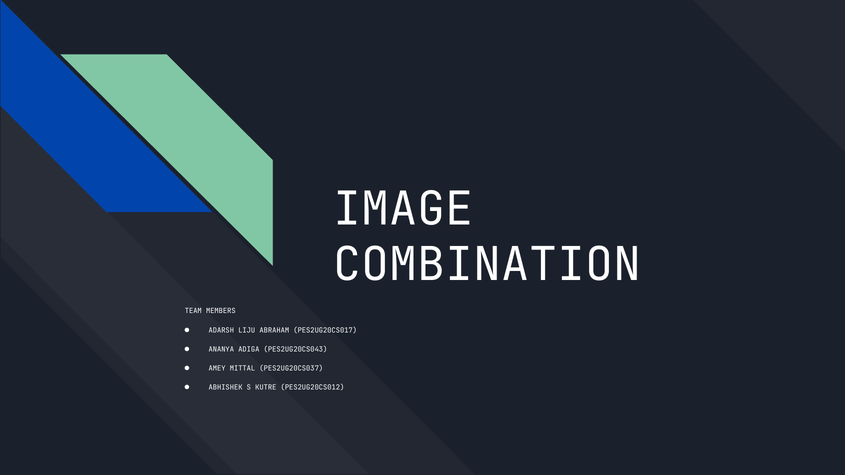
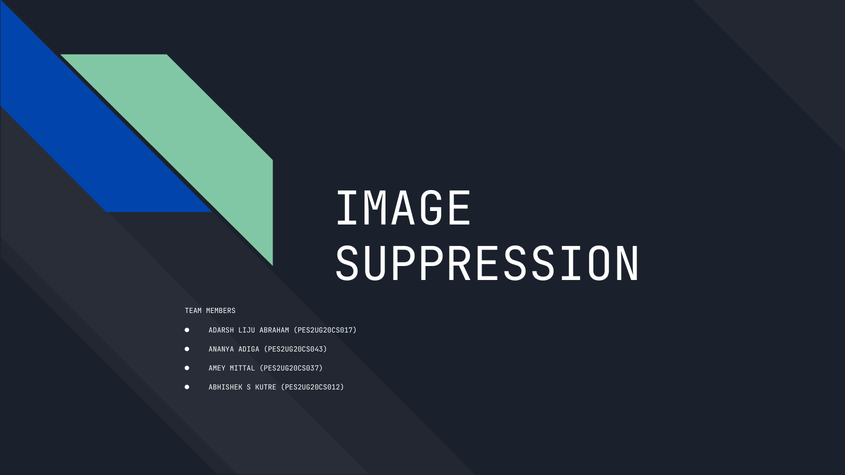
COMBINATION: COMBINATION -> SUPPRESSION
